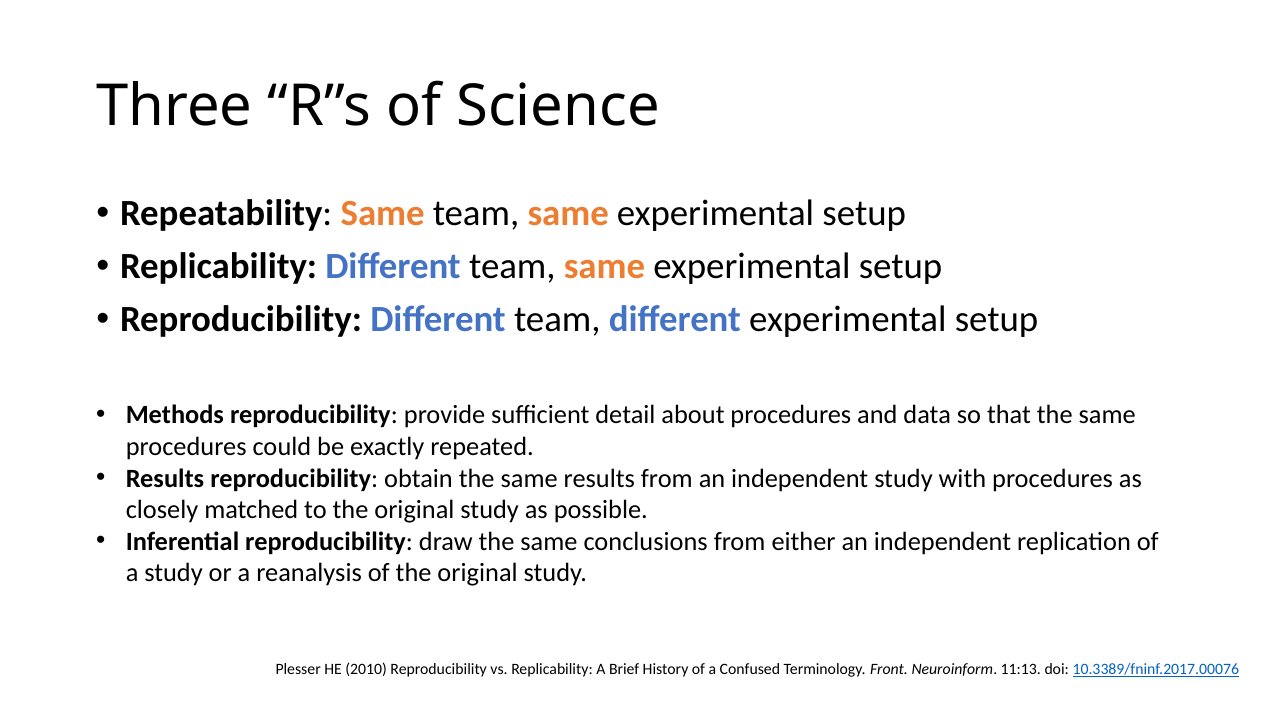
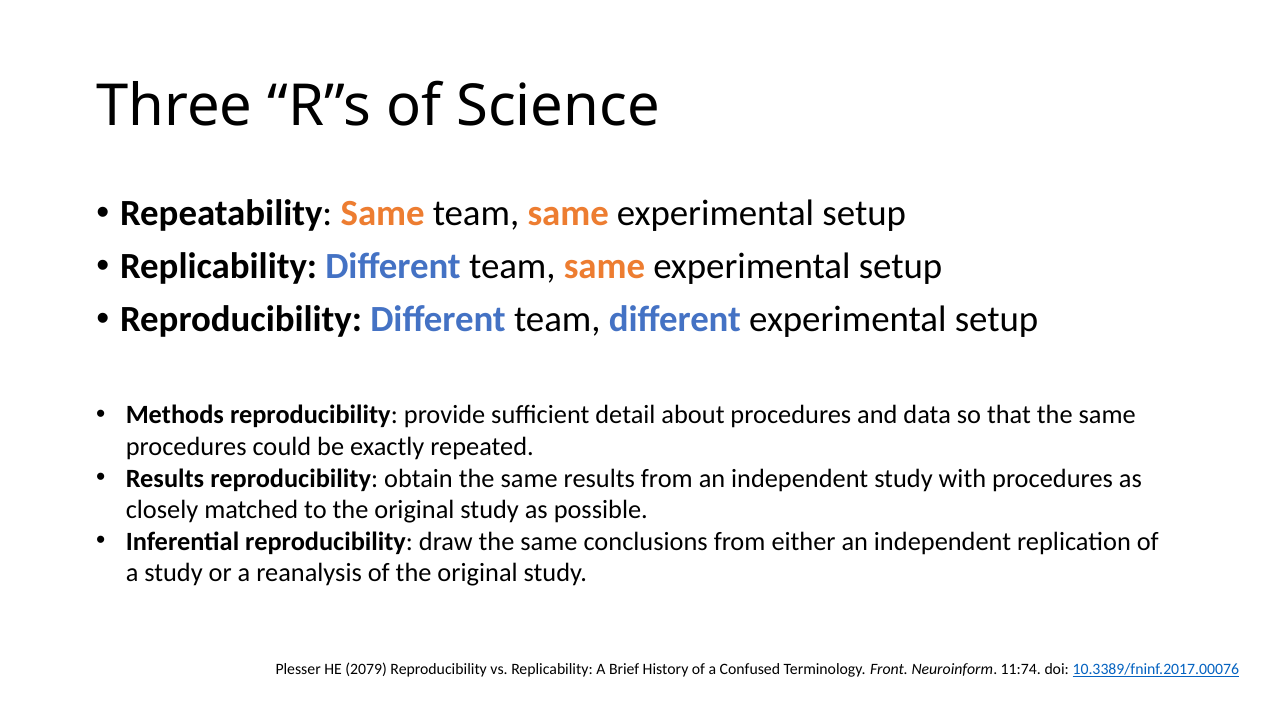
2010: 2010 -> 2079
11:13: 11:13 -> 11:74
